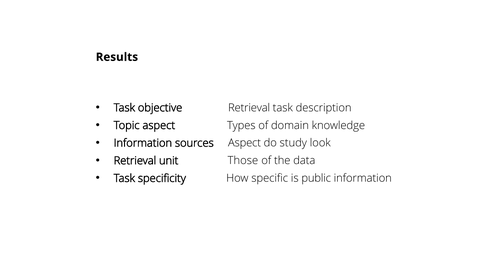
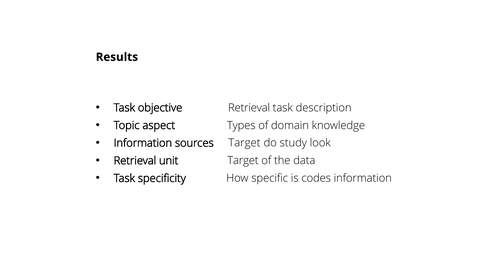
sources Aspect: Aspect -> Target
unit Those: Those -> Target
public: public -> codes
